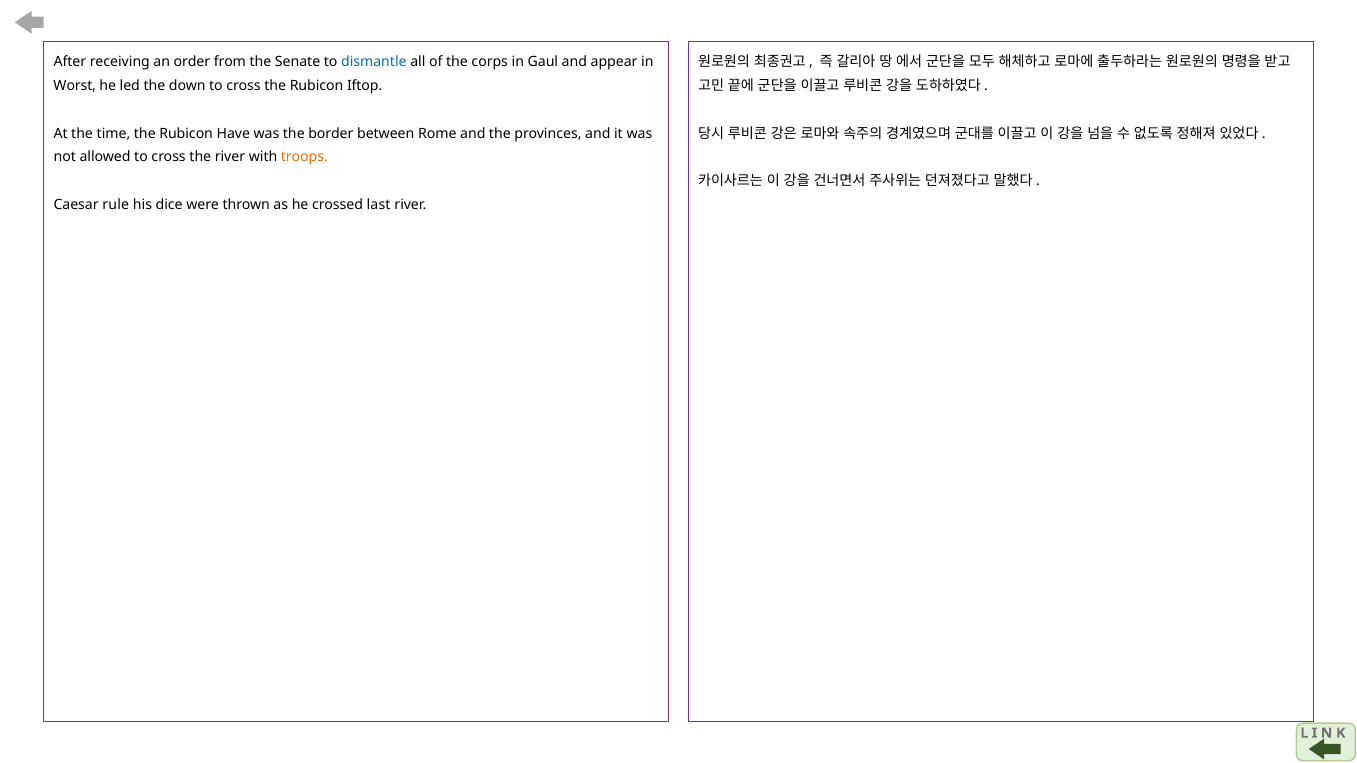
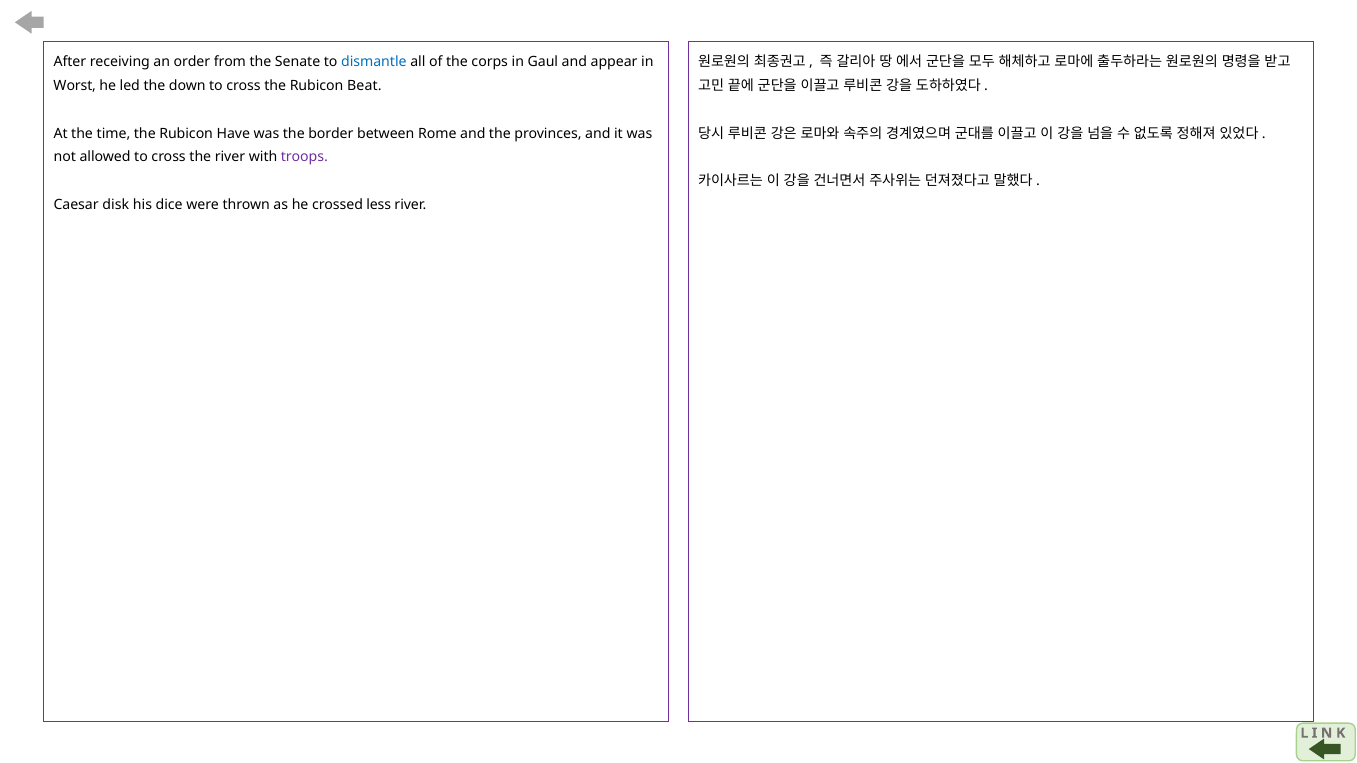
Iftop: Iftop -> Beat
troops colour: orange -> purple
rule: rule -> disk
last: last -> less
